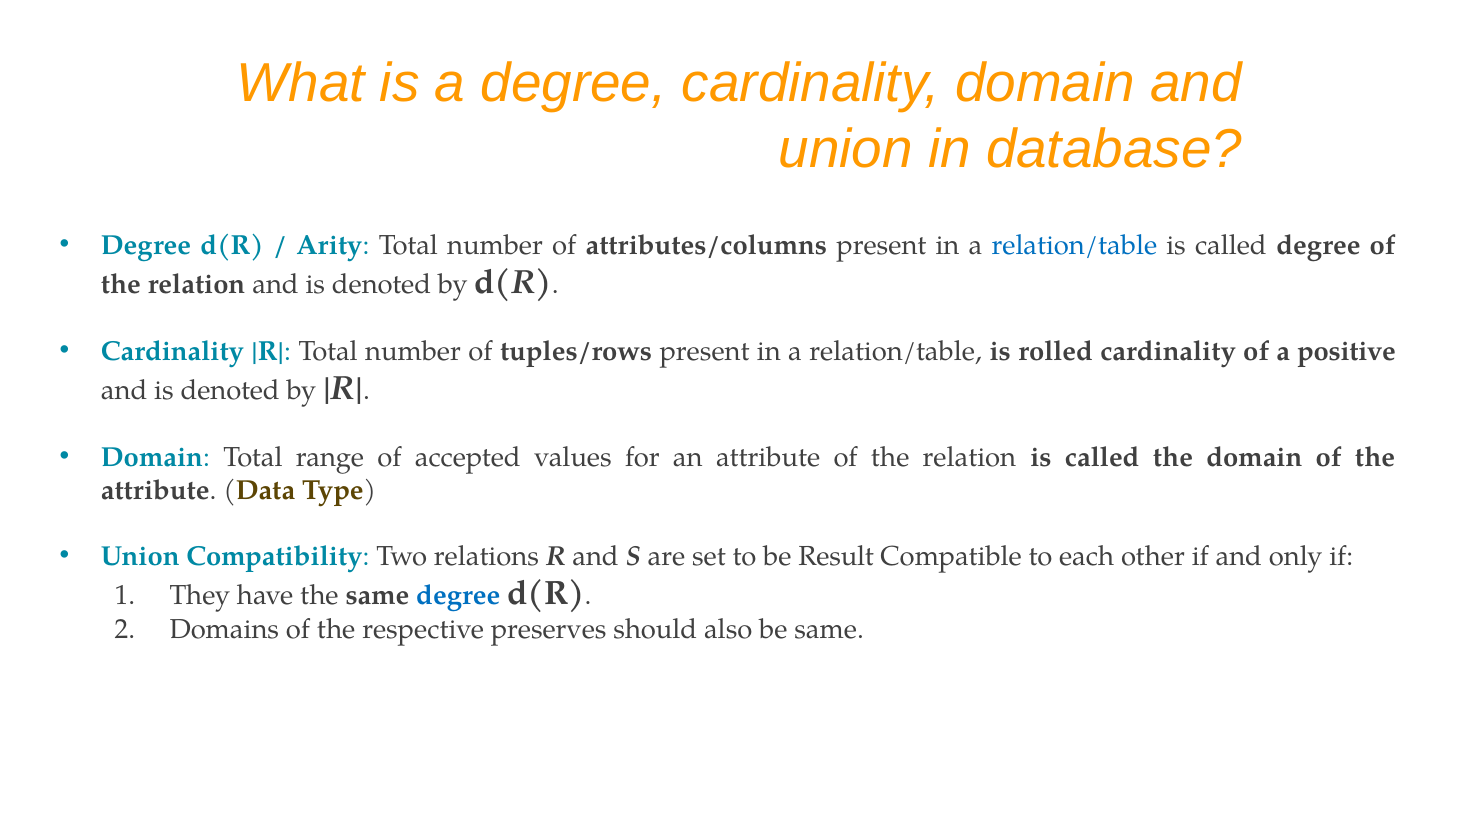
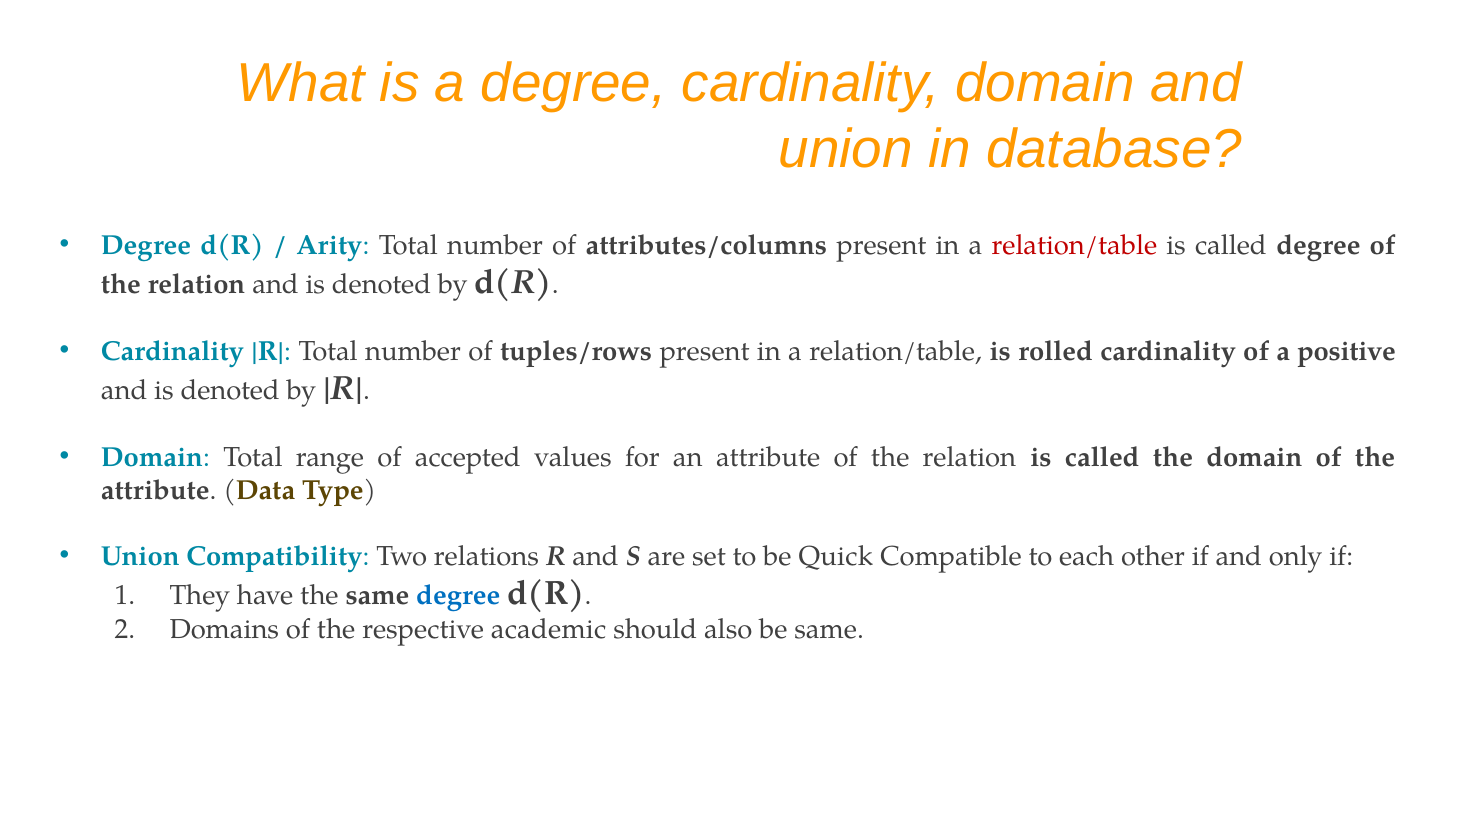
relation/table at (1074, 245) colour: blue -> red
Result: Result -> Quick
preserves: preserves -> academic
